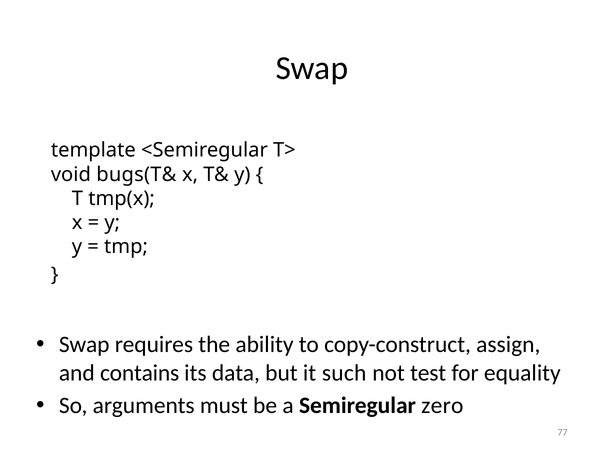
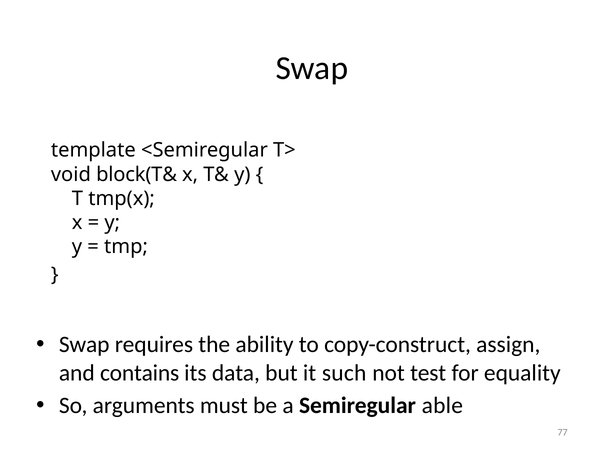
bugs(T&: bugs(T& -> block(T&
zero: zero -> able
